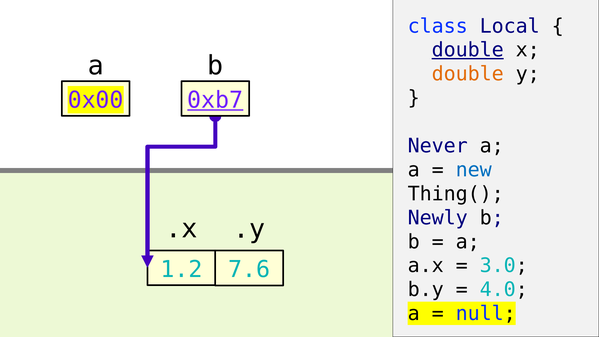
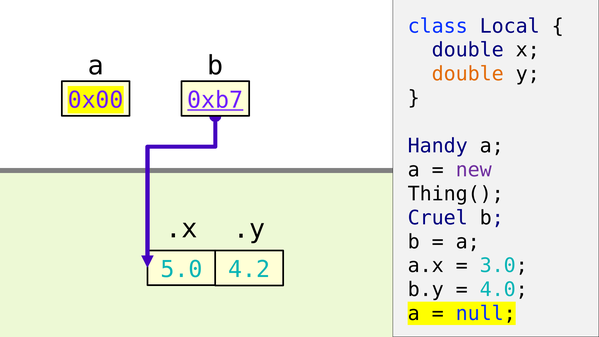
double at (468, 50) underline: present -> none
Never: Never -> Handy
new colour: blue -> purple
Newly: Newly -> Cruel
1.2: 1.2 -> 5.0
7.6: 7.6 -> 4.2
